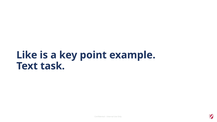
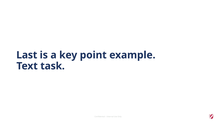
Like: Like -> Last
